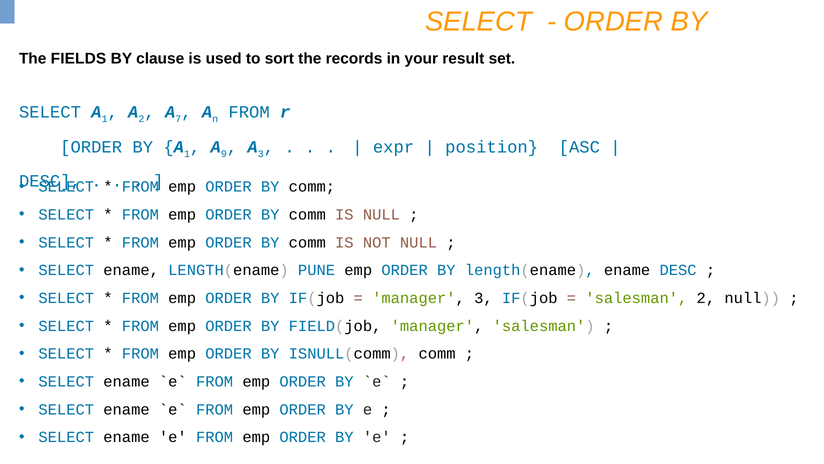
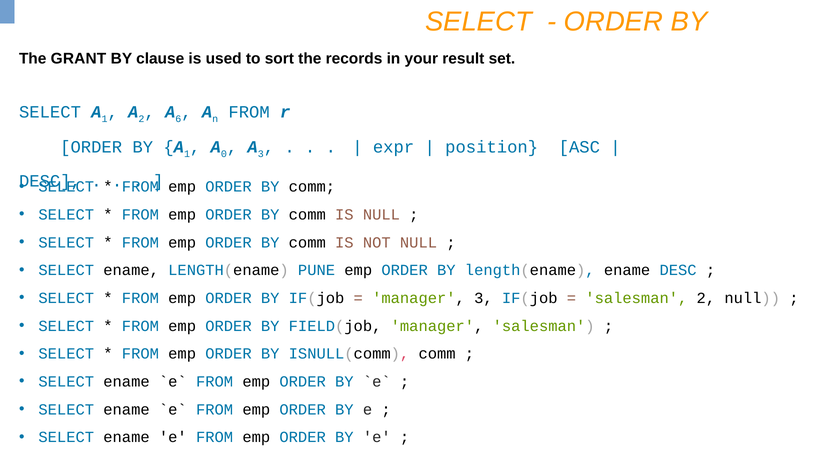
FIELDS: FIELDS -> GRANT
7: 7 -> 6
9: 9 -> 0
